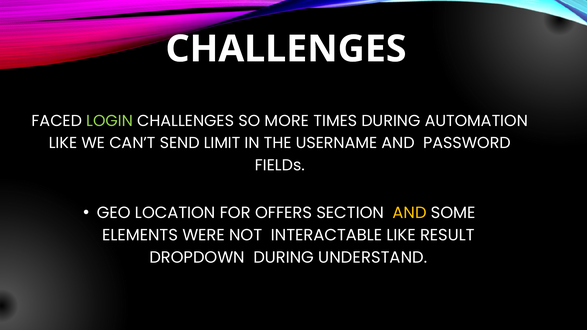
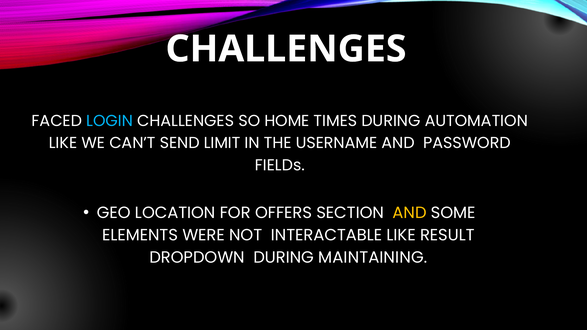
LOGIN colour: light green -> light blue
MORE: MORE -> HOME
UNDERSTAND: UNDERSTAND -> MAINTAINING
